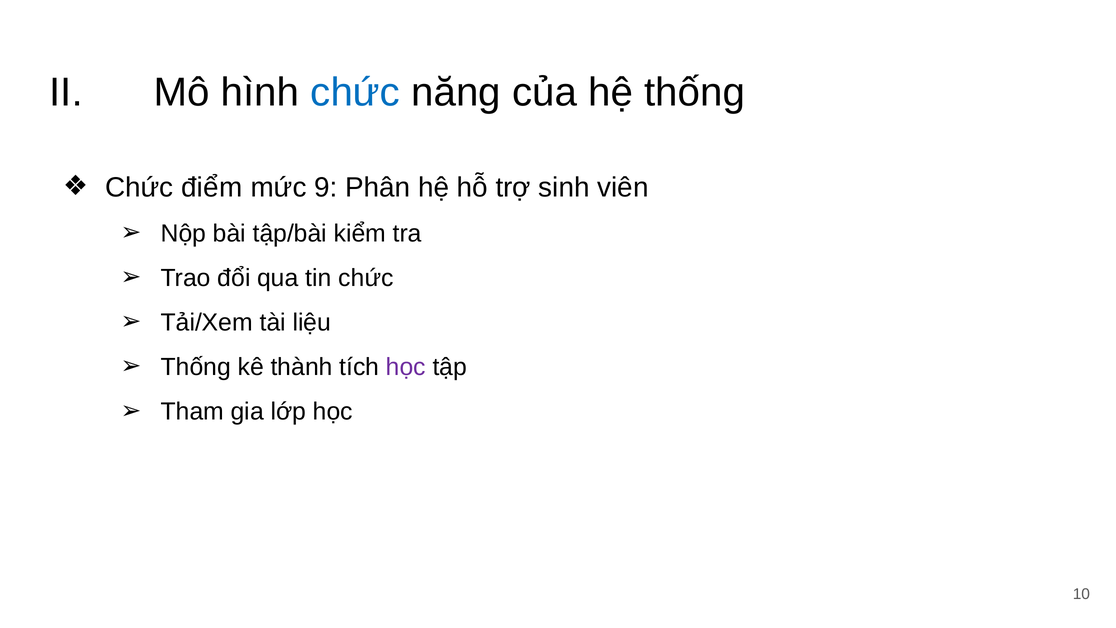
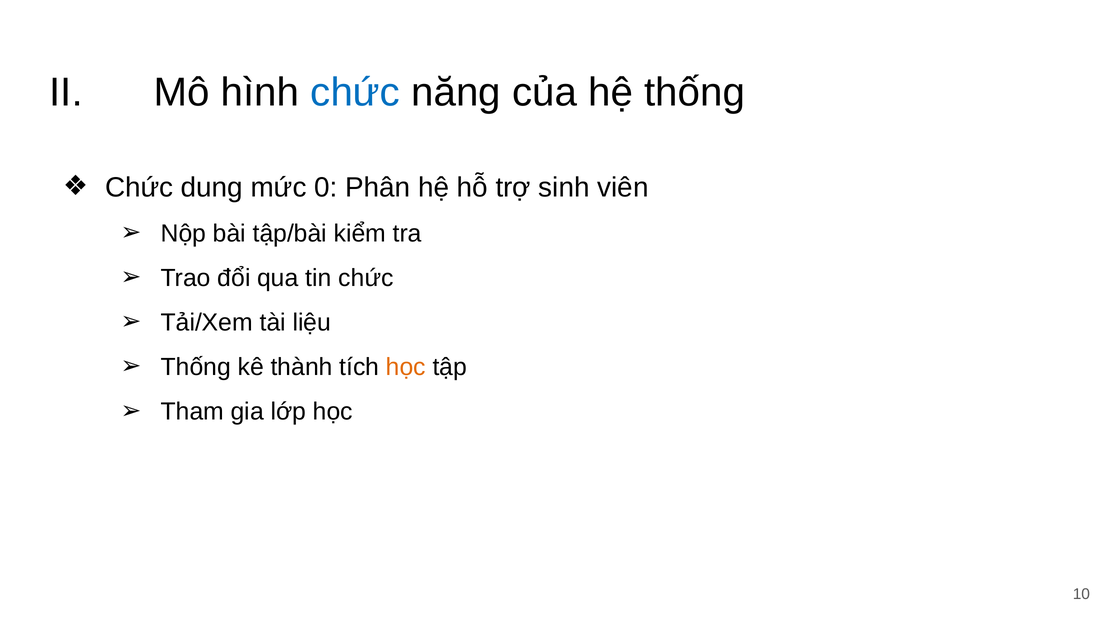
điểm: điểm -> dung
9: 9 -> 0
học at (406, 367) colour: purple -> orange
